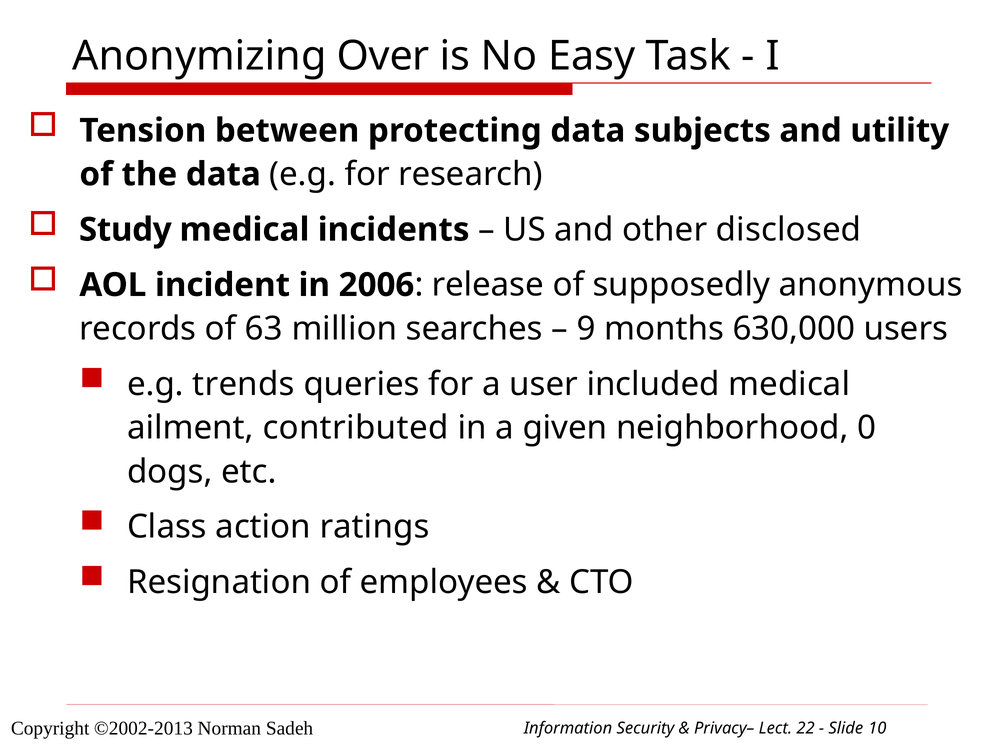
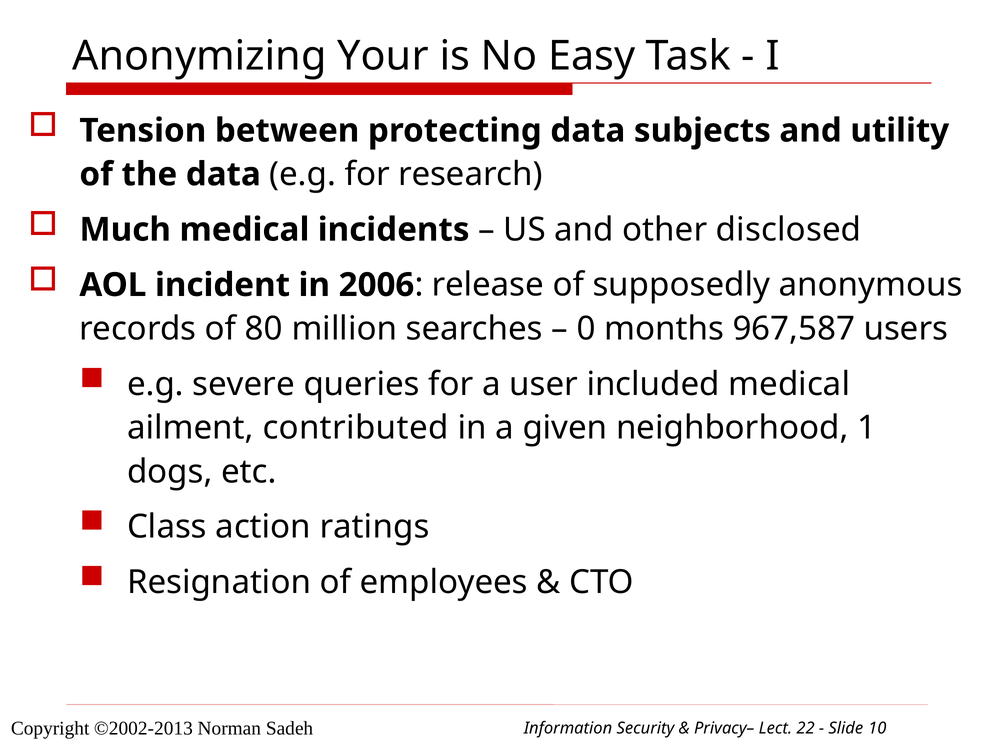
Over: Over -> Your
Study: Study -> Much
63: 63 -> 80
9: 9 -> 0
630,000: 630,000 -> 967,587
trends: trends -> severe
0: 0 -> 1
